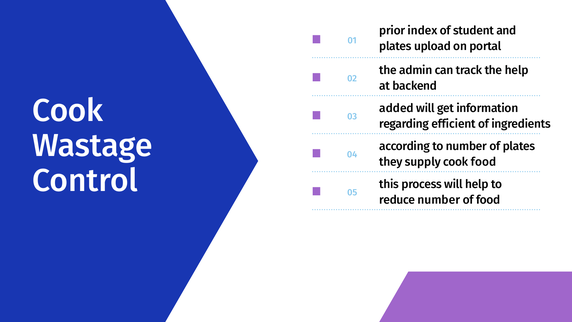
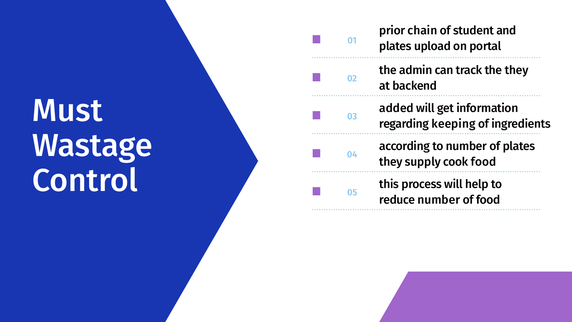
index: index -> chain
the help: help -> they
Cook at (68, 111): Cook -> Must
efficient: efficient -> keeping
